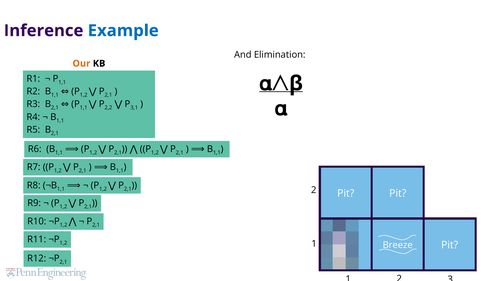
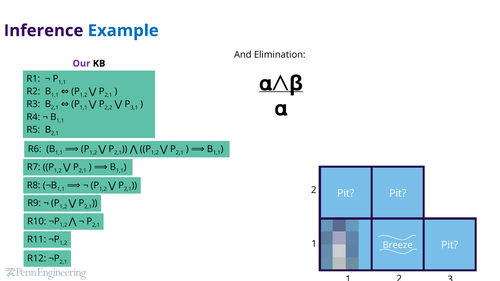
Our colour: orange -> purple
